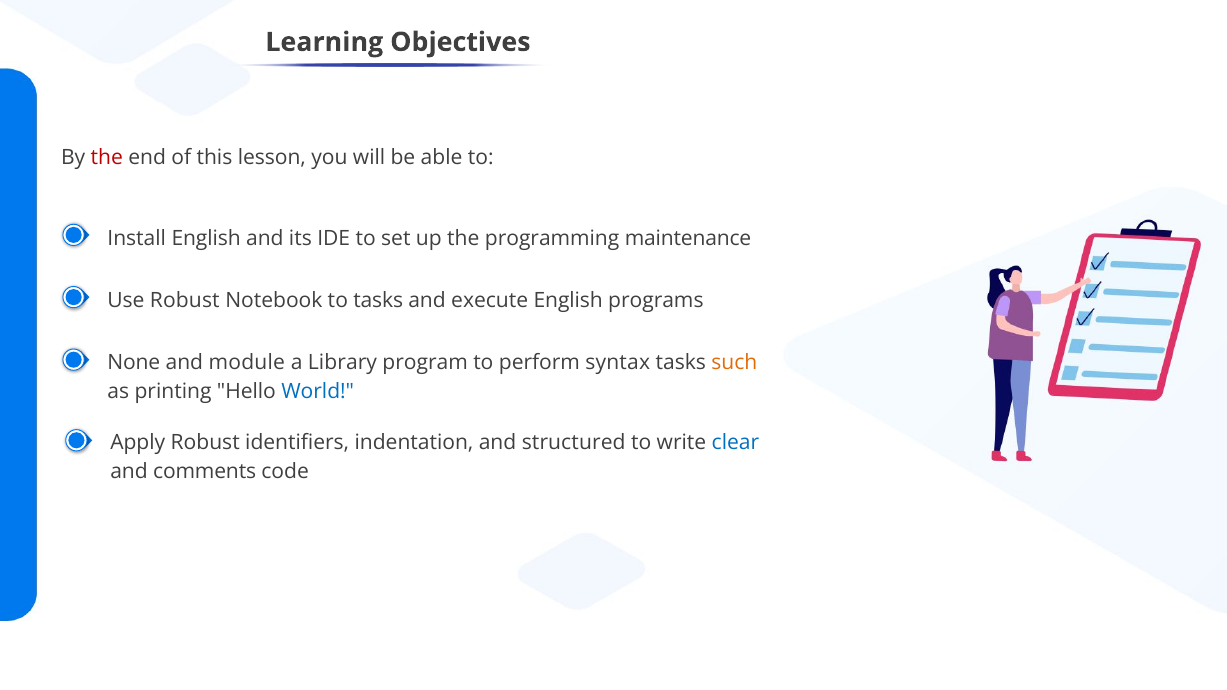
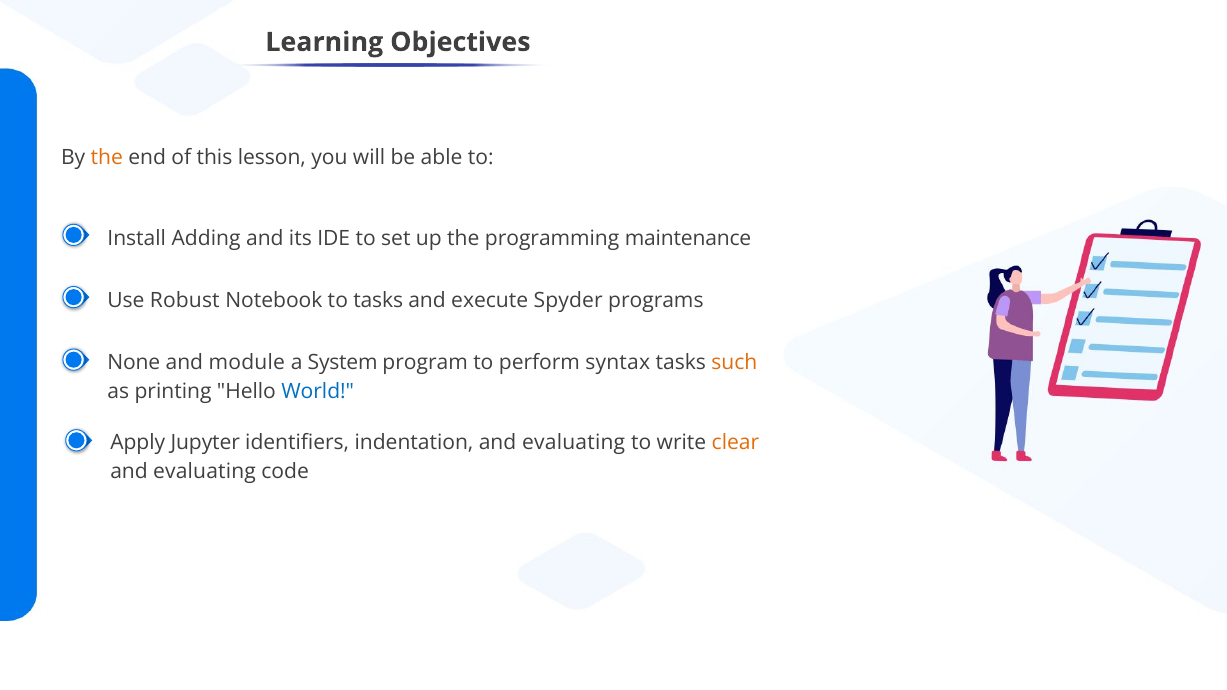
the at (107, 157) colour: red -> orange
Install English: English -> Adding
execute English: English -> Spyder
Library: Library -> System
Apply Robust: Robust -> Jupyter
indentation and structured: structured -> evaluating
clear colour: blue -> orange
comments at (205, 472): comments -> evaluating
